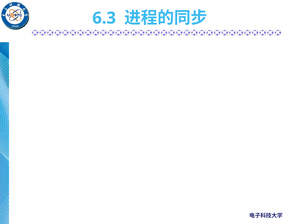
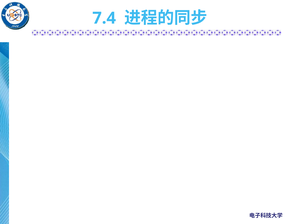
6.3: 6.3 -> 7.4
